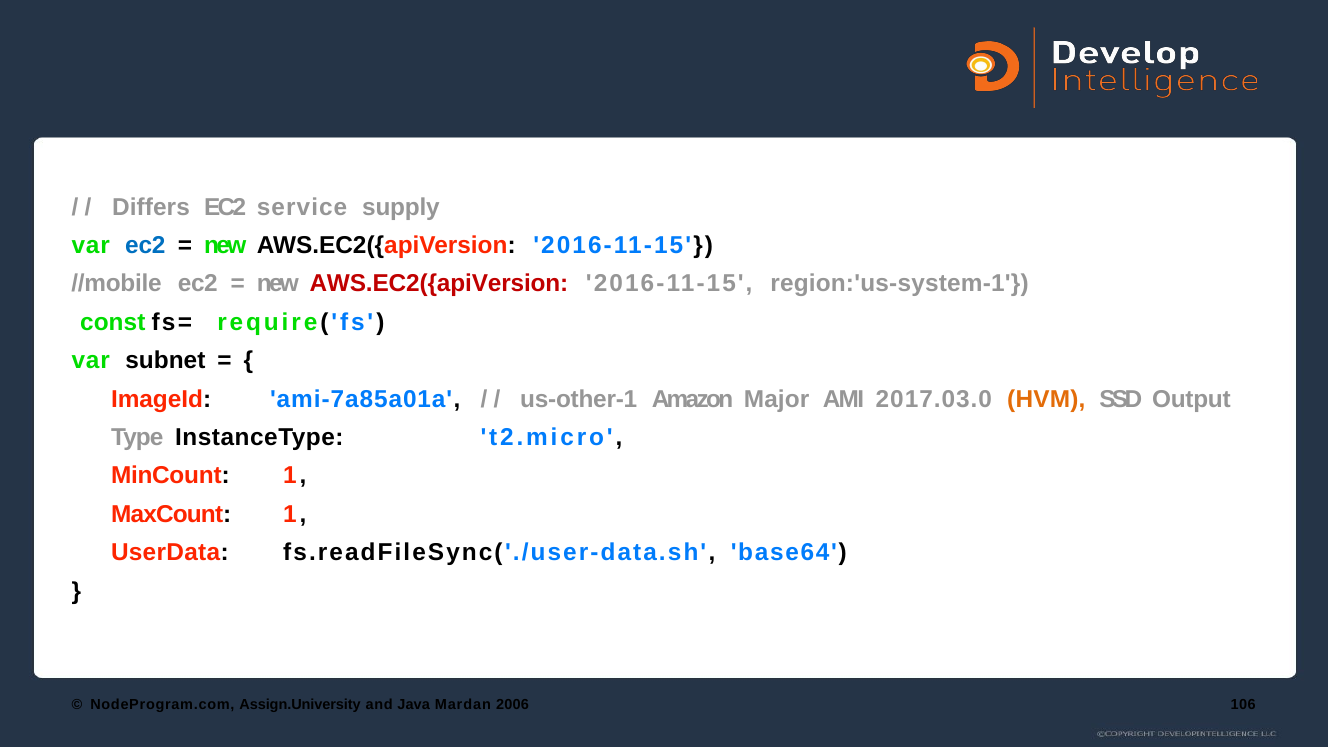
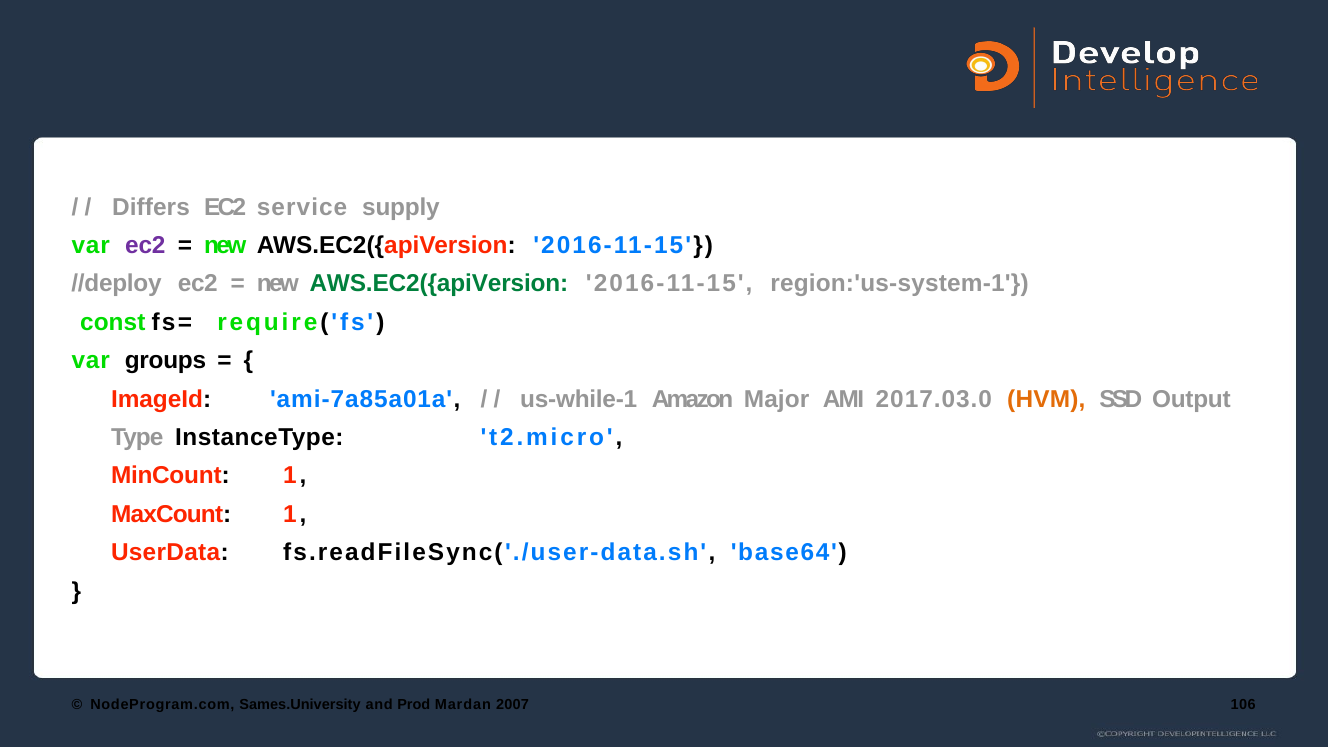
ec2 at (145, 246) colour: blue -> purple
//mobile: //mobile -> //deploy
AWS.EC2({apiVersion at (439, 284) colour: red -> green
subnet: subnet -> groups
us-other-1: us-other-1 -> us-while-1
Assign.University: Assign.University -> Sames.University
Java: Java -> Prod
2006: 2006 -> 2007
